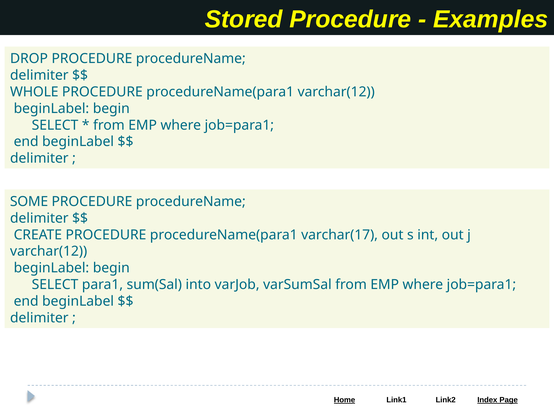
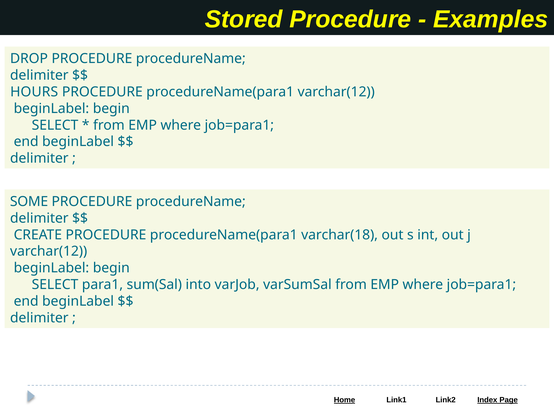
WHOLE: WHOLE -> HOURS
varchar(17: varchar(17 -> varchar(18
